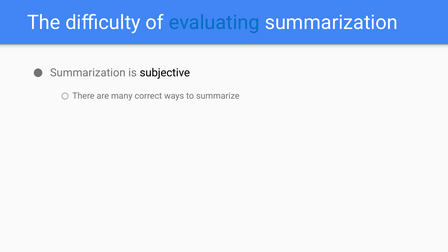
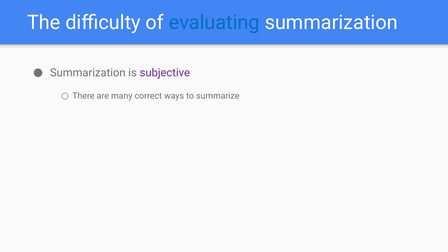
subjective colour: black -> purple
